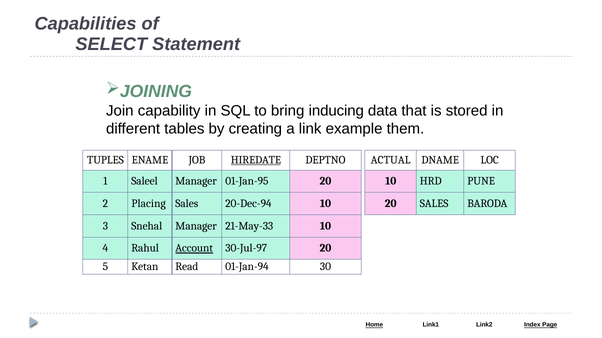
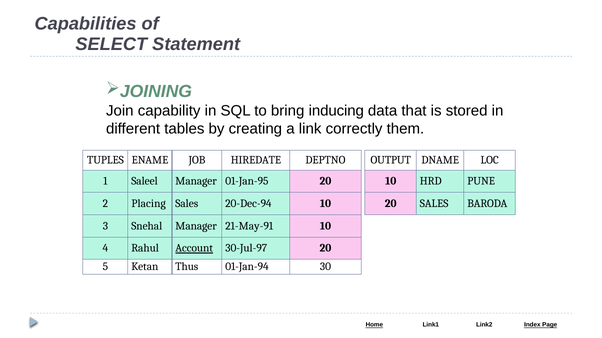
example: example -> correctly
HIREDATE underline: present -> none
ACTUAL: ACTUAL -> OUTPUT
21-May-33: 21-May-33 -> 21-May-91
Read: Read -> Thus
